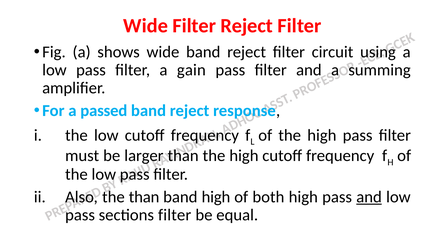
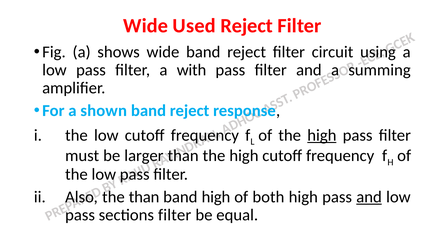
Wide Filter: Filter -> Used
gain: gain -> with
passed: passed -> shown
high at (322, 135) underline: none -> present
